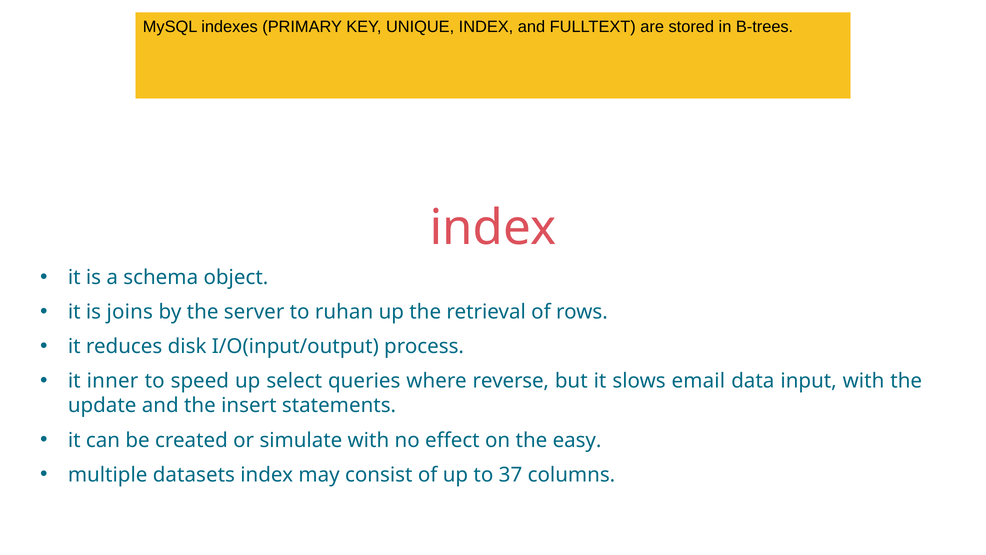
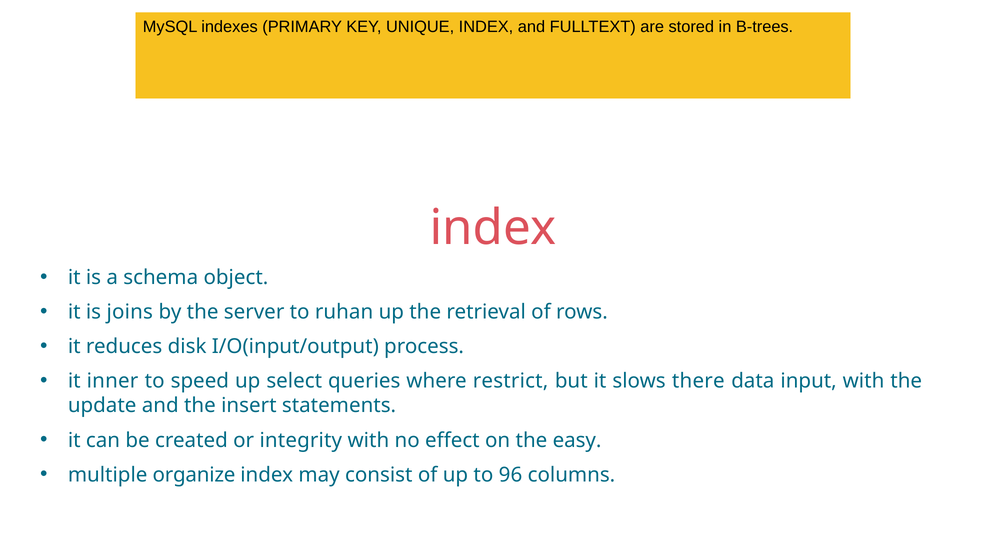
reverse: reverse -> restrict
email: email -> there
simulate: simulate -> integrity
datasets: datasets -> organize
37: 37 -> 96
